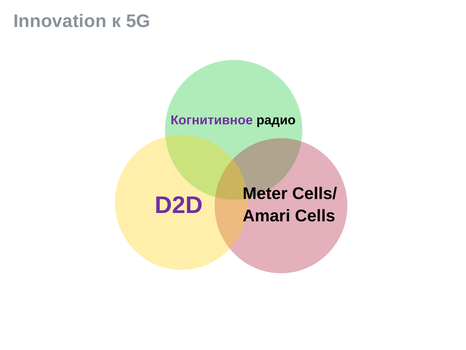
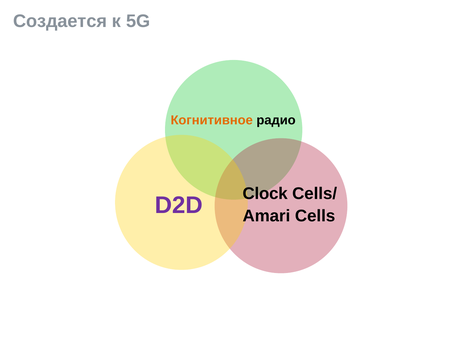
Innovation: Innovation -> Создается
Когнитивное colour: purple -> orange
Meter: Meter -> Clock
